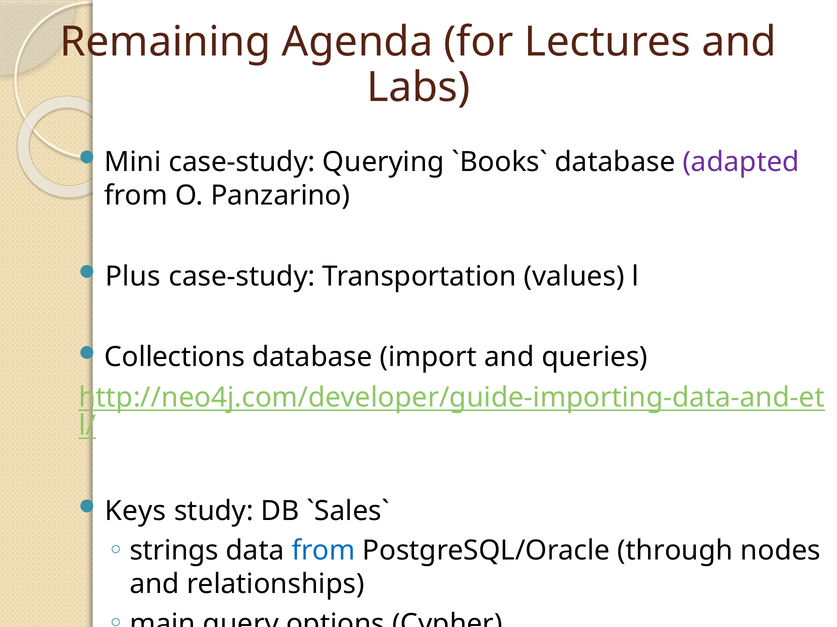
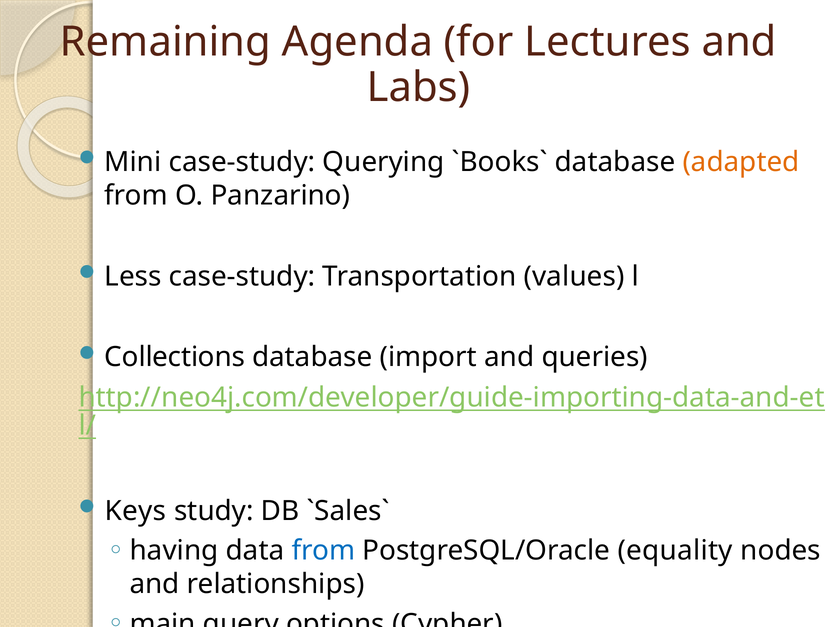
adapted colour: purple -> orange
Plus: Plus -> Less
strings: strings -> having
through: through -> equality
